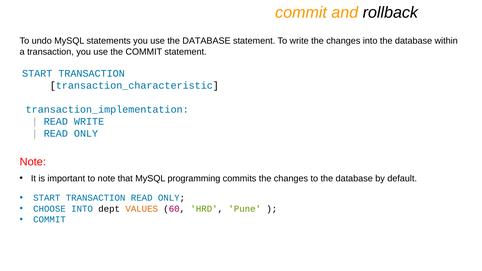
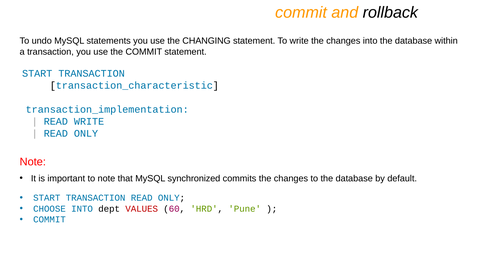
use the DATABASE: DATABASE -> CHANGING
programming: programming -> synchronized
VALUES colour: orange -> red
